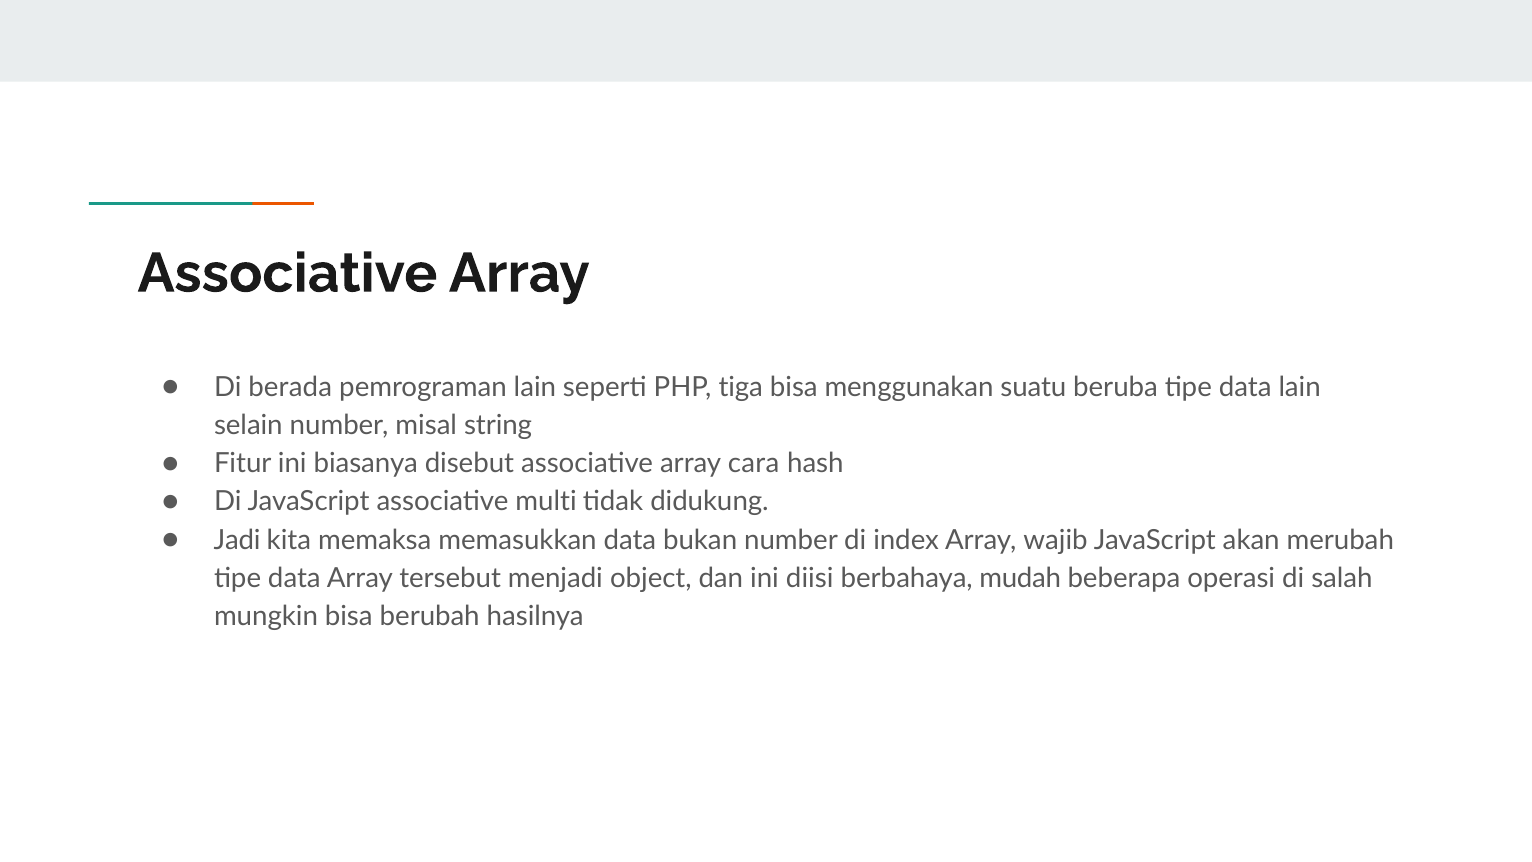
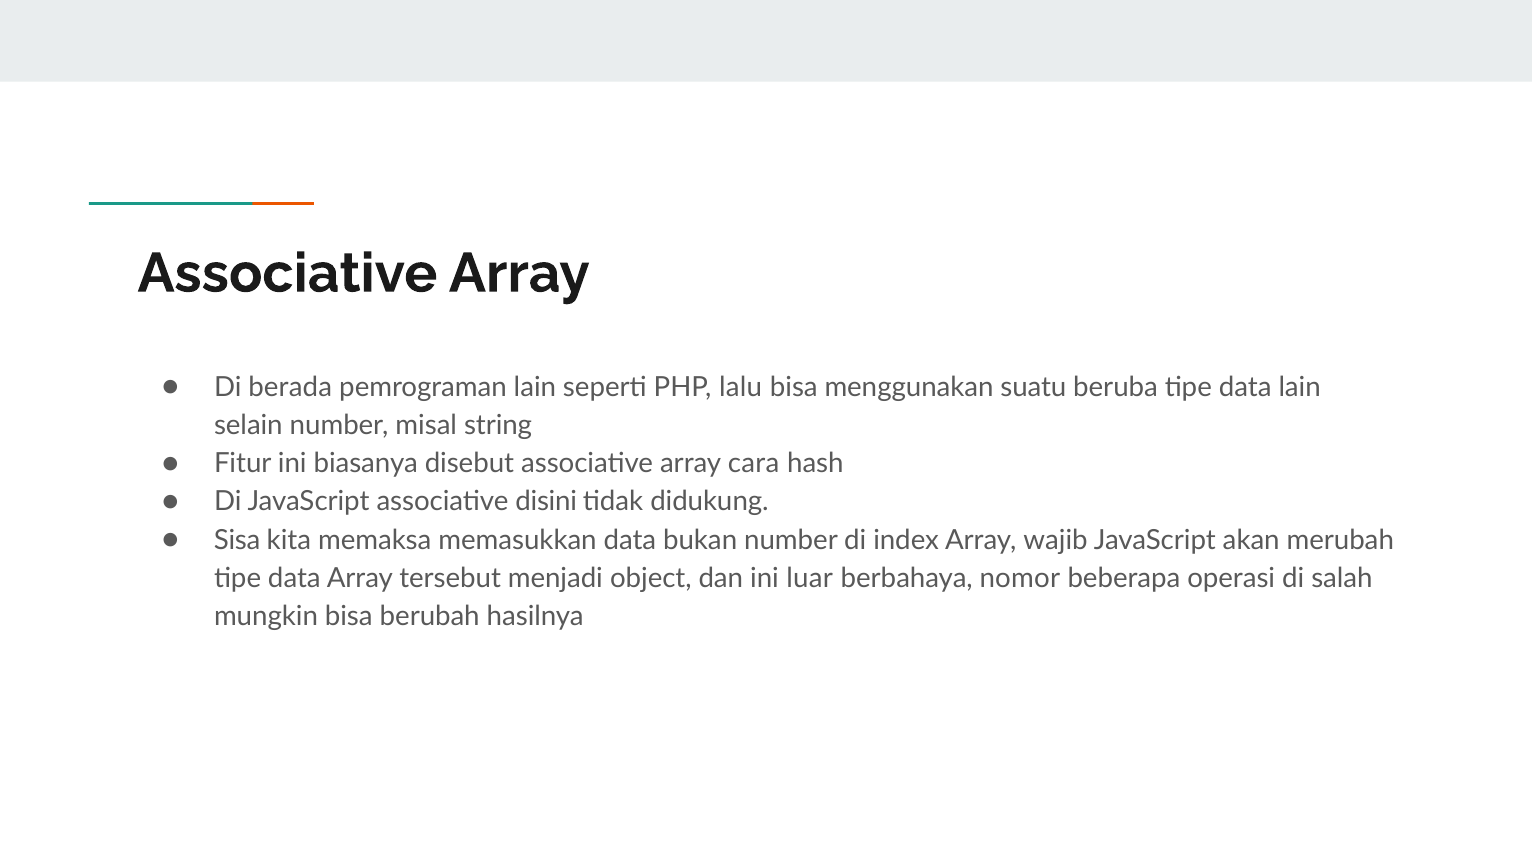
tiga: tiga -> lalu
multi: multi -> disini
Jadi: Jadi -> Sisa
diisi: diisi -> luar
mudah: mudah -> nomor
